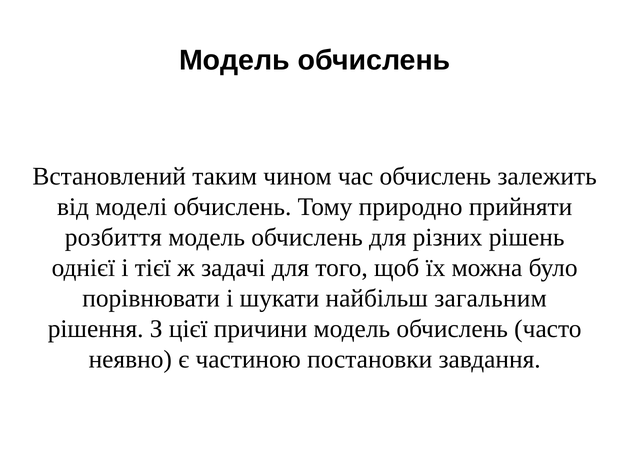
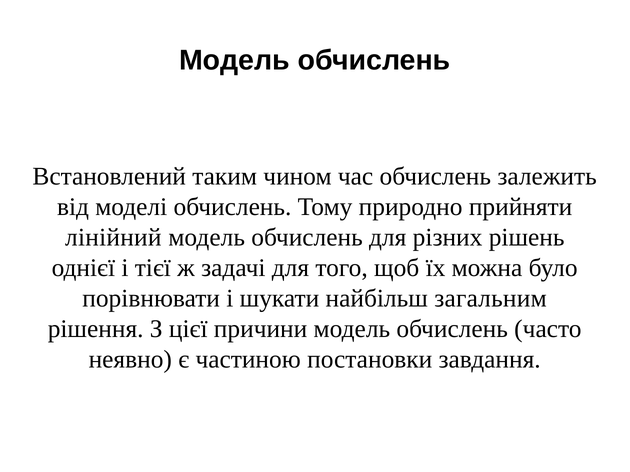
розбиття: розбиття -> лінійний
